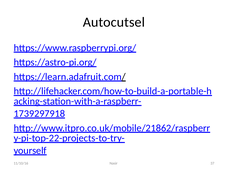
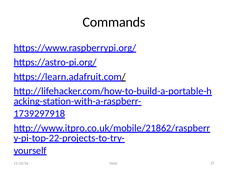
Autocutsel: Autocutsel -> Commands
